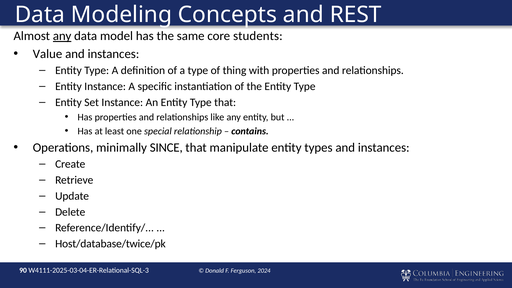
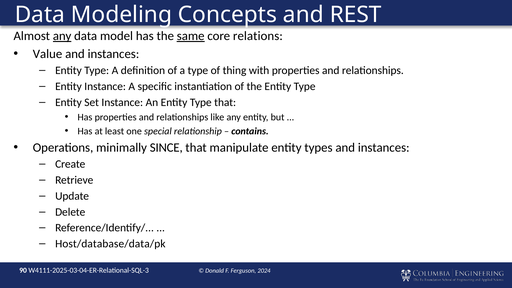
same underline: none -> present
students: students -> relations
Host/database/twice/pk: Host/database/twice/pk -> Host/database/data/pk
